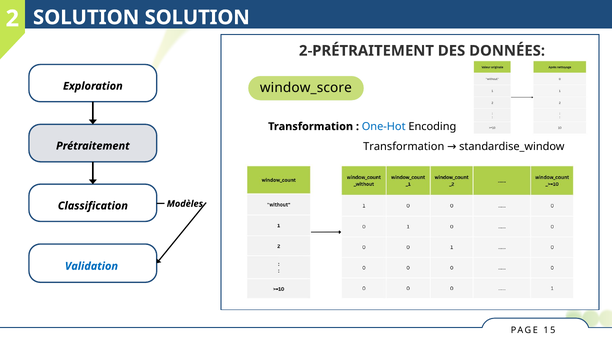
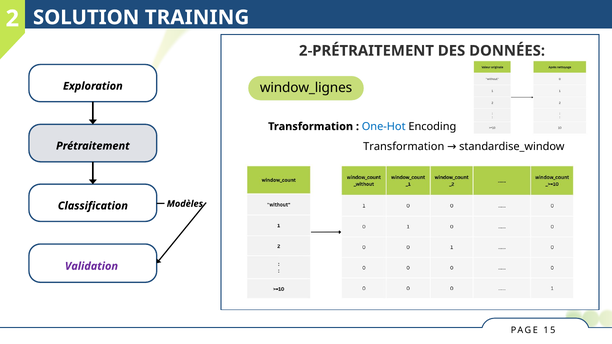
SOLUTION SOLUTION: SOLUTION -> TRAINING
window_score: window_score -> window_lignes
Validation colour: blue -> purple
